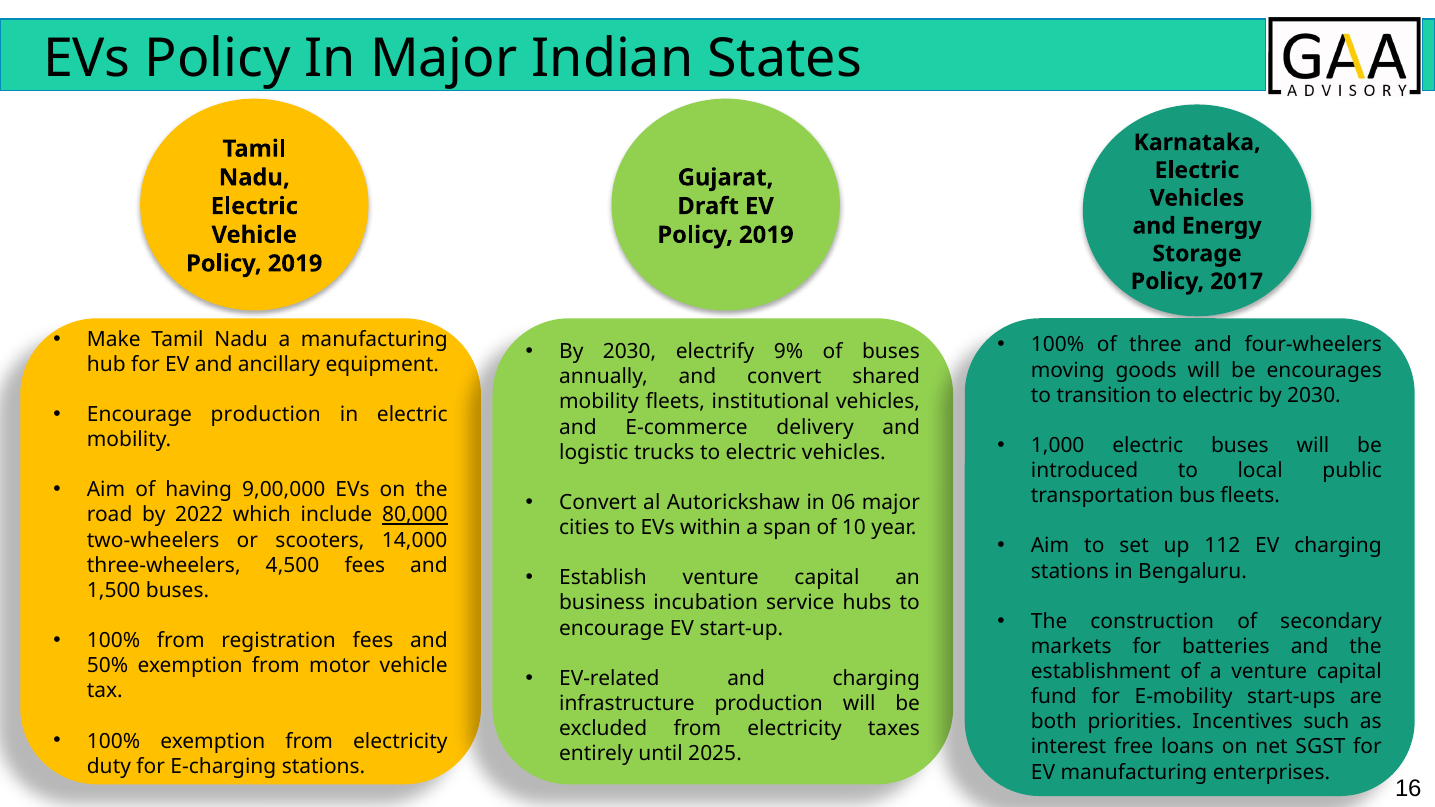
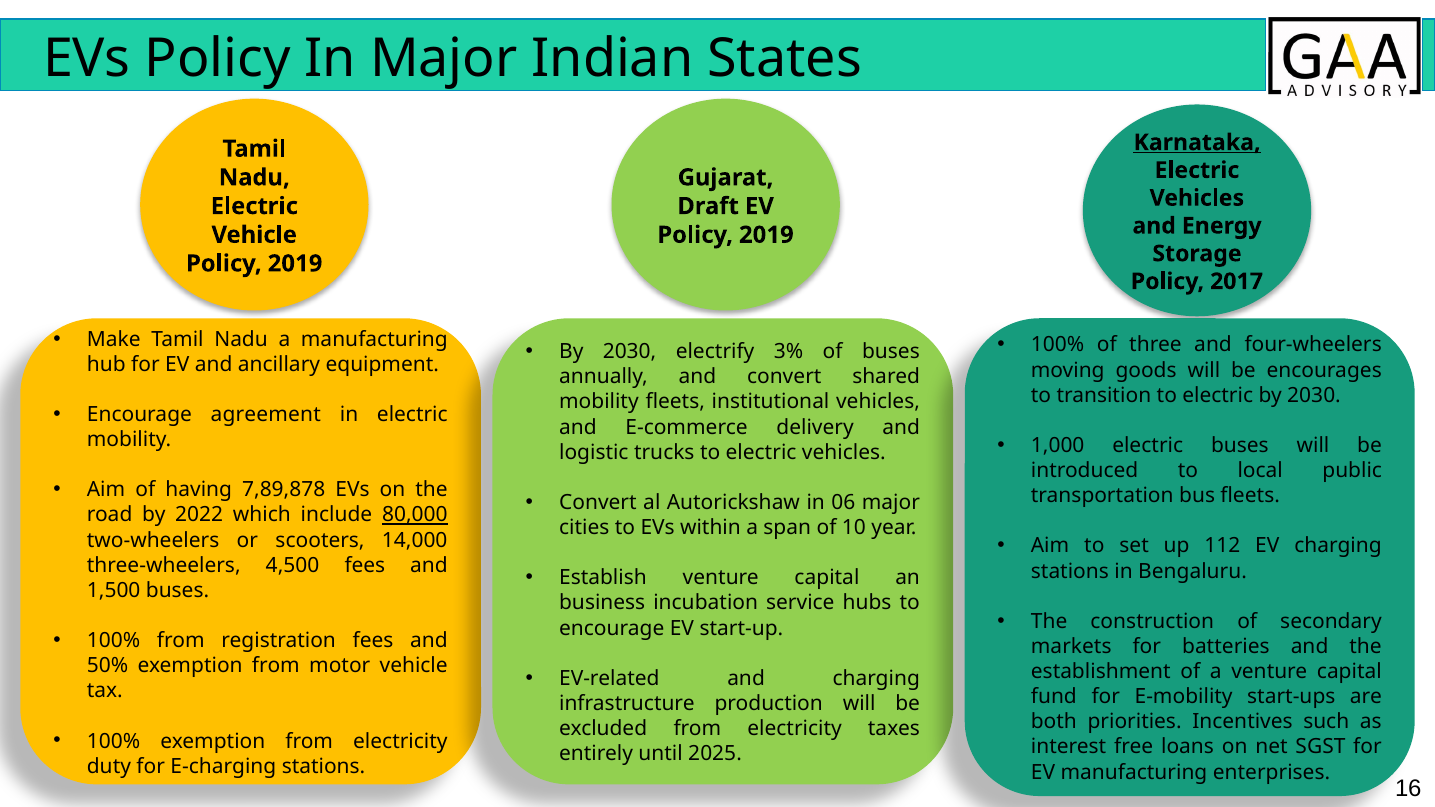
Karnataka underline: none -> present
9%: 9% -> 3%
Encourage production: production -> agreement
9,00,000: 9,00,000 -> 7,89,878
